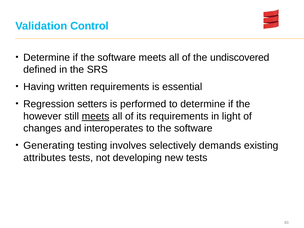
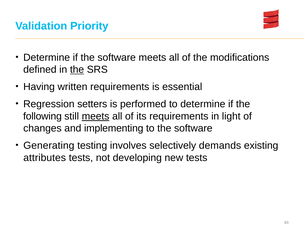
Control: Control -> Priority
undiscovered: undiscovered -> modifications
the at (77, 70) underline: none -> present
however: however -> following
interoperates: interoperates -> implementing
